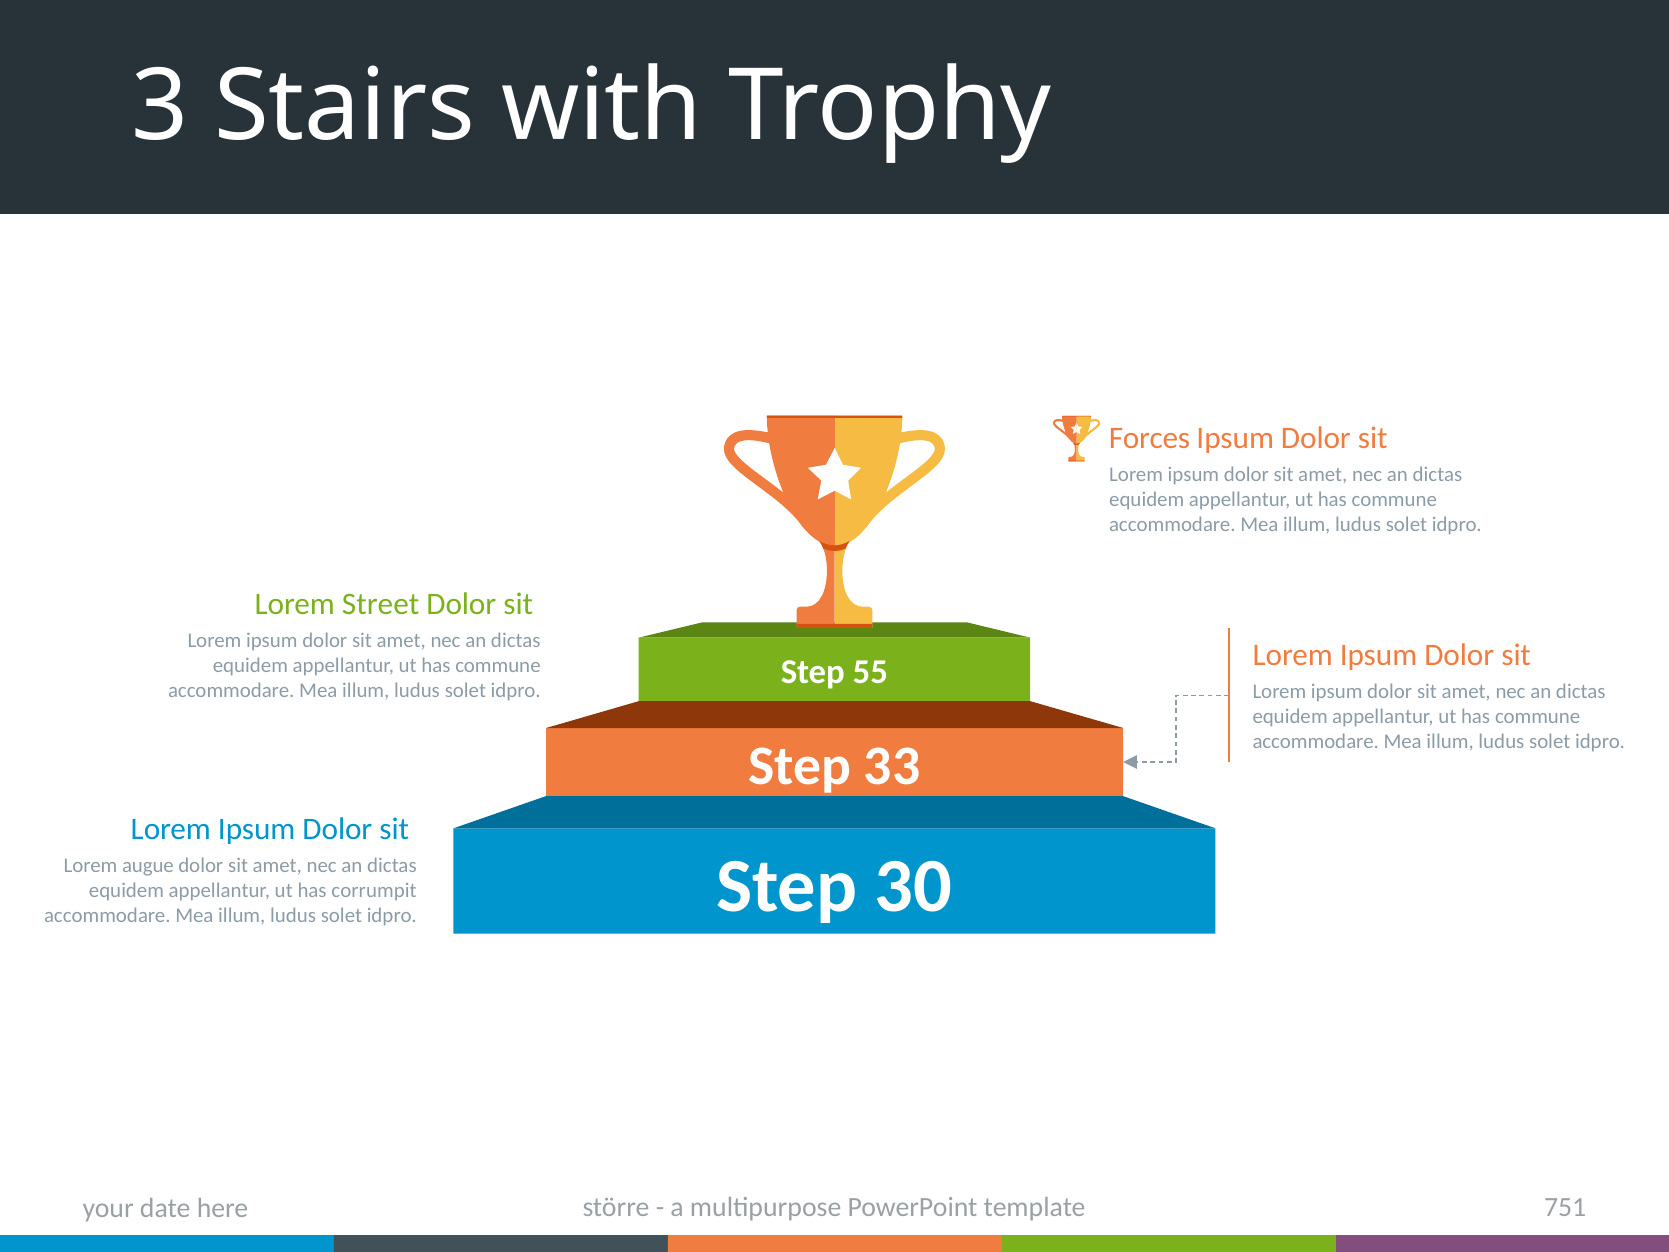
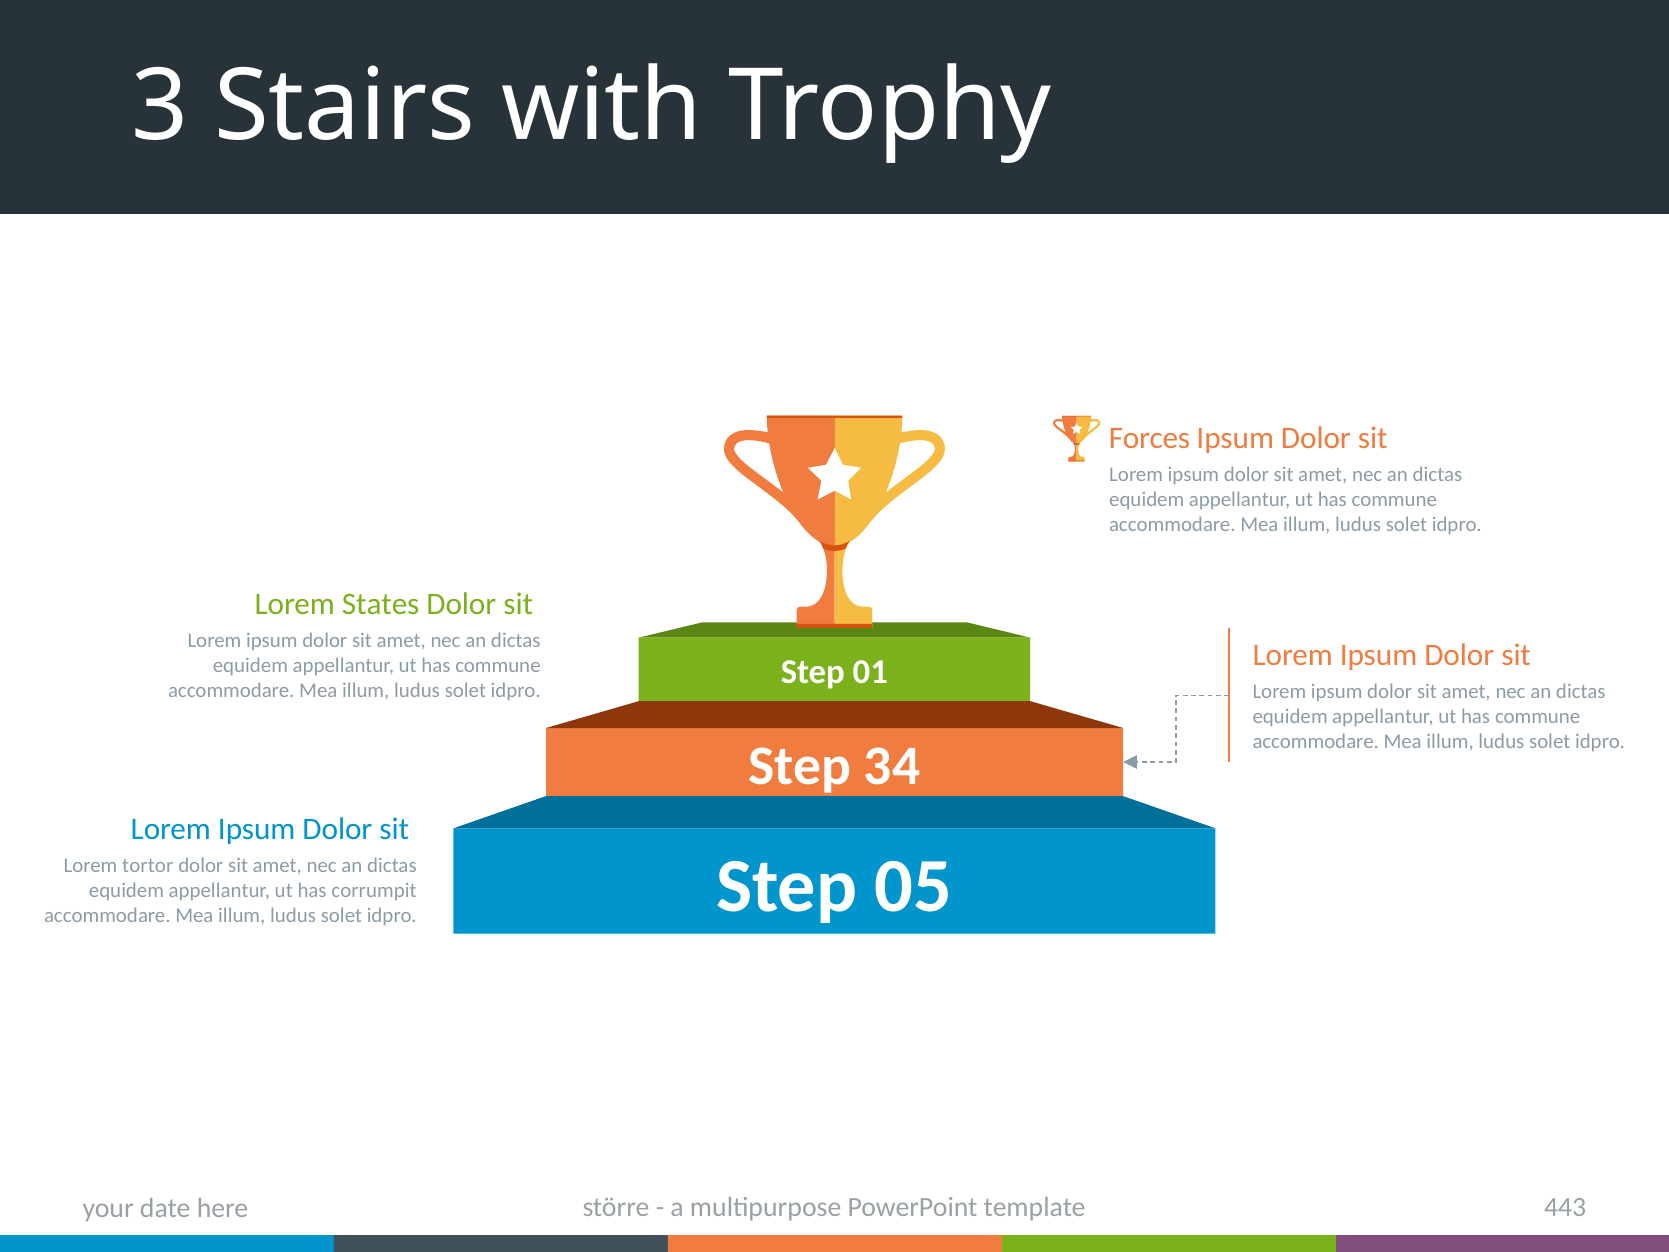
Street: Street -> States
55: 55 -> 01
33: 33 -> 34
30: 30 -> 05
augue: augue -> tortor
751: 751 -> 443
